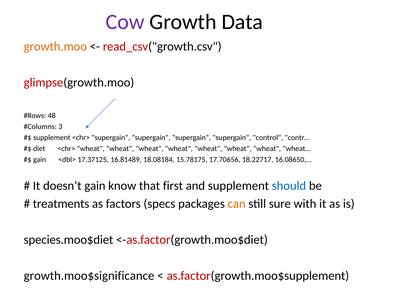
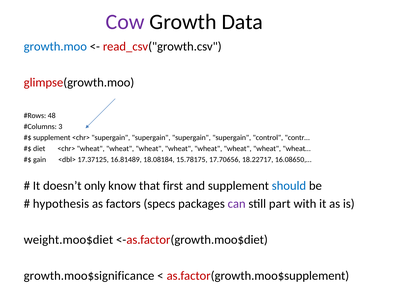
growth.moo colour: orange -> blue
doesn’t gain: gain -> only
treatments: treatments -> hypothesis
can colour: orange -> purple
sure: sure -> part
species.moo$diet: species.moo$diet -> weight.moo$diet
